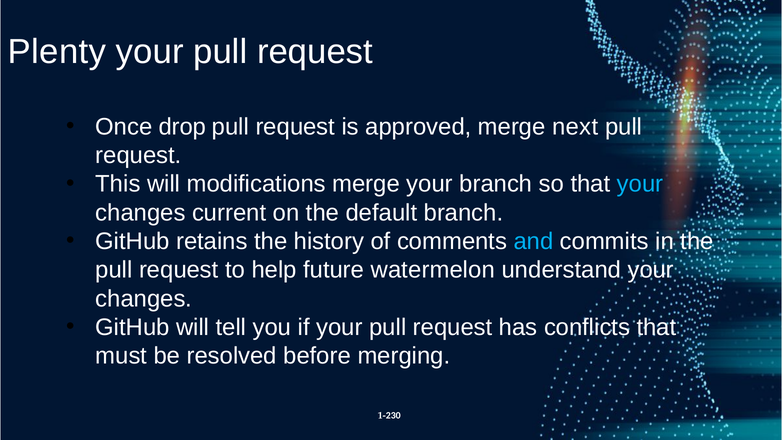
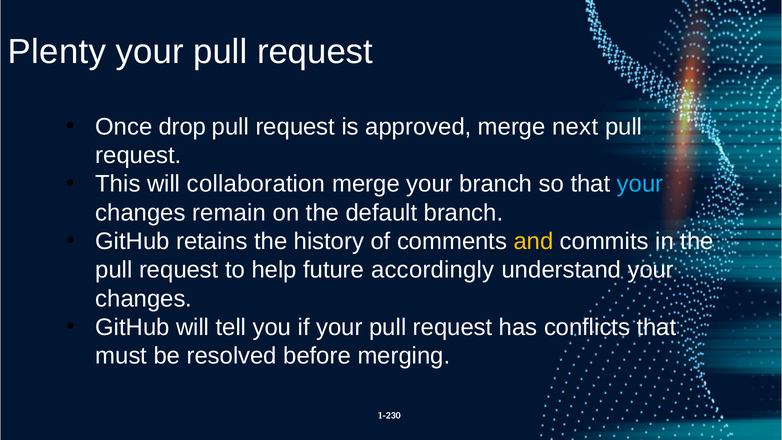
modifications: modifications -> collaboration
current: current -> remain
and colour: light blue -> yellow
watermelon: watermelon -> accordingly
